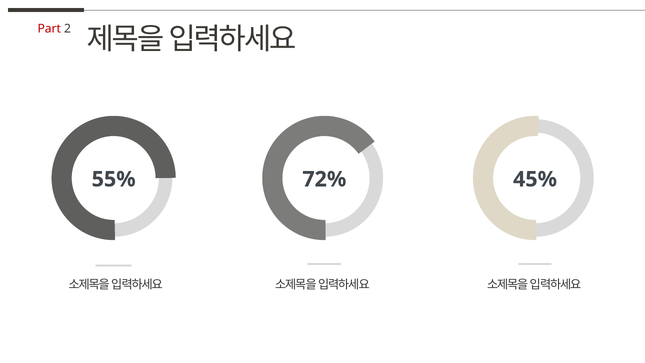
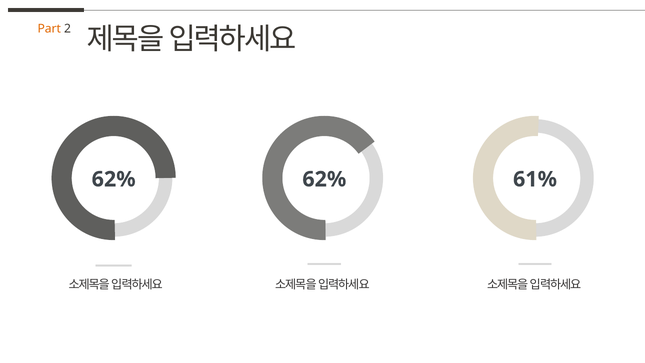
Part colour: red -> orange
55% at (114, 179): 55% -> 62%
72% at (324, 179): 72% -> 62%
45%: 45% -> 61%
